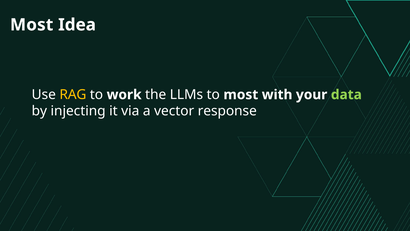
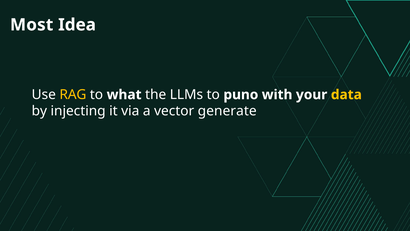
work: work -> what
to most: most -> puno
data colour: light green -> yellow
response: response -> generate
